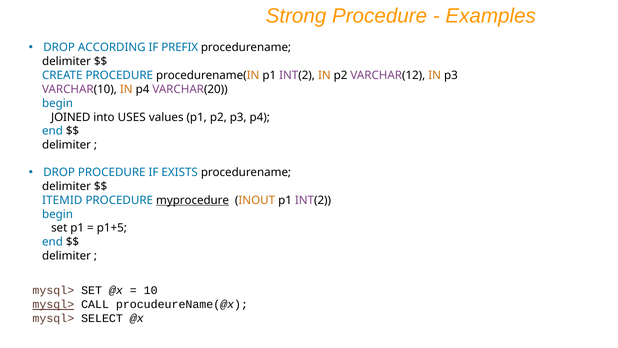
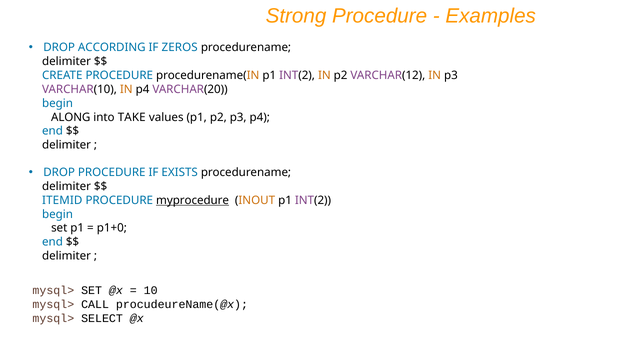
PREFIX: PREFIX -> ZEROS
JOINED: JOINED -> ALONG
USES: USES -> TAKE
p1+5: p1+5 -> p1+0
mysql> at (53, 304) underline: present -> none
